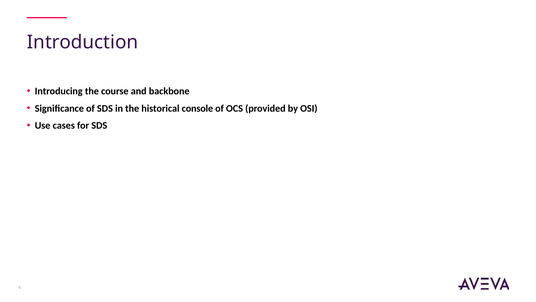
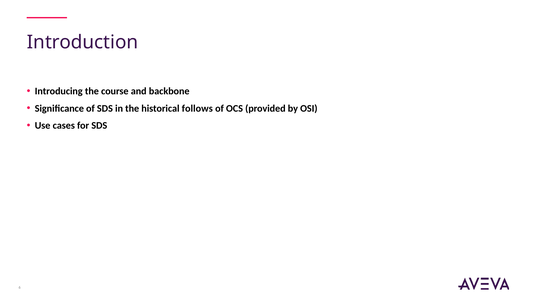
console: console -> follows
